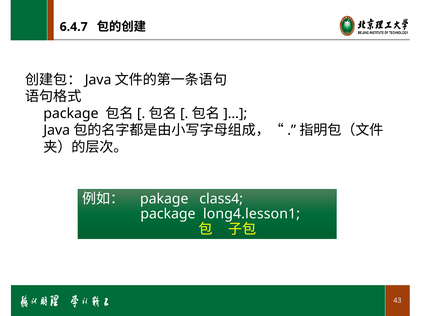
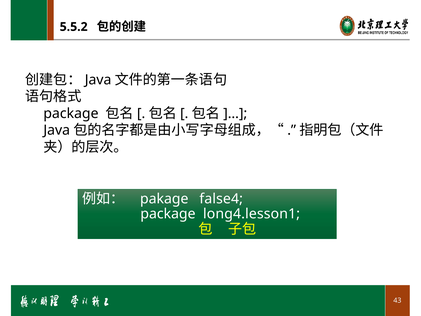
6.4.7: 6.4.7 -> 5.5.2
class4: class4 -> false4
